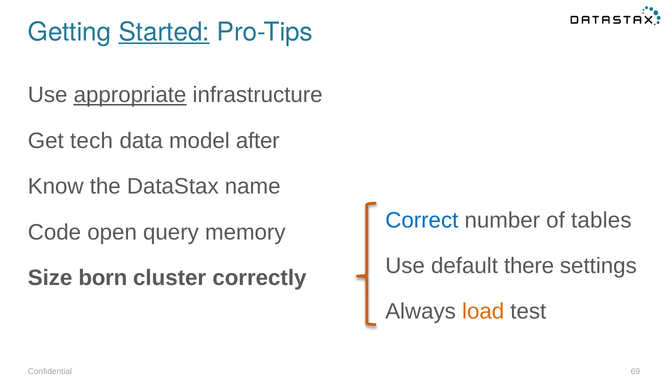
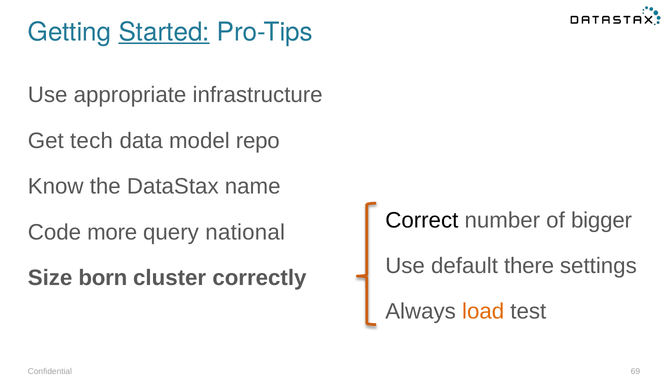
appropriate underline: present -> none
after: after -> repo
Correct colour: blue -> black
tables: tables -> bigger
open: open -> more
memory: memory -> national
